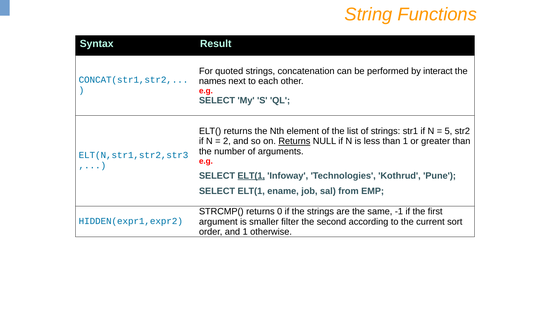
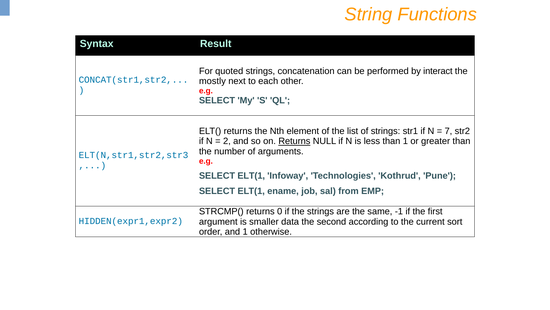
names: names -> mostly
5: 5 -> 7
ELT(1 at (251, 175) underline: present -> none
filter: filter -> data
